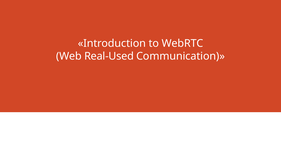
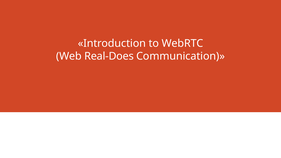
Real-Used: Real-Used -> Real-Does
